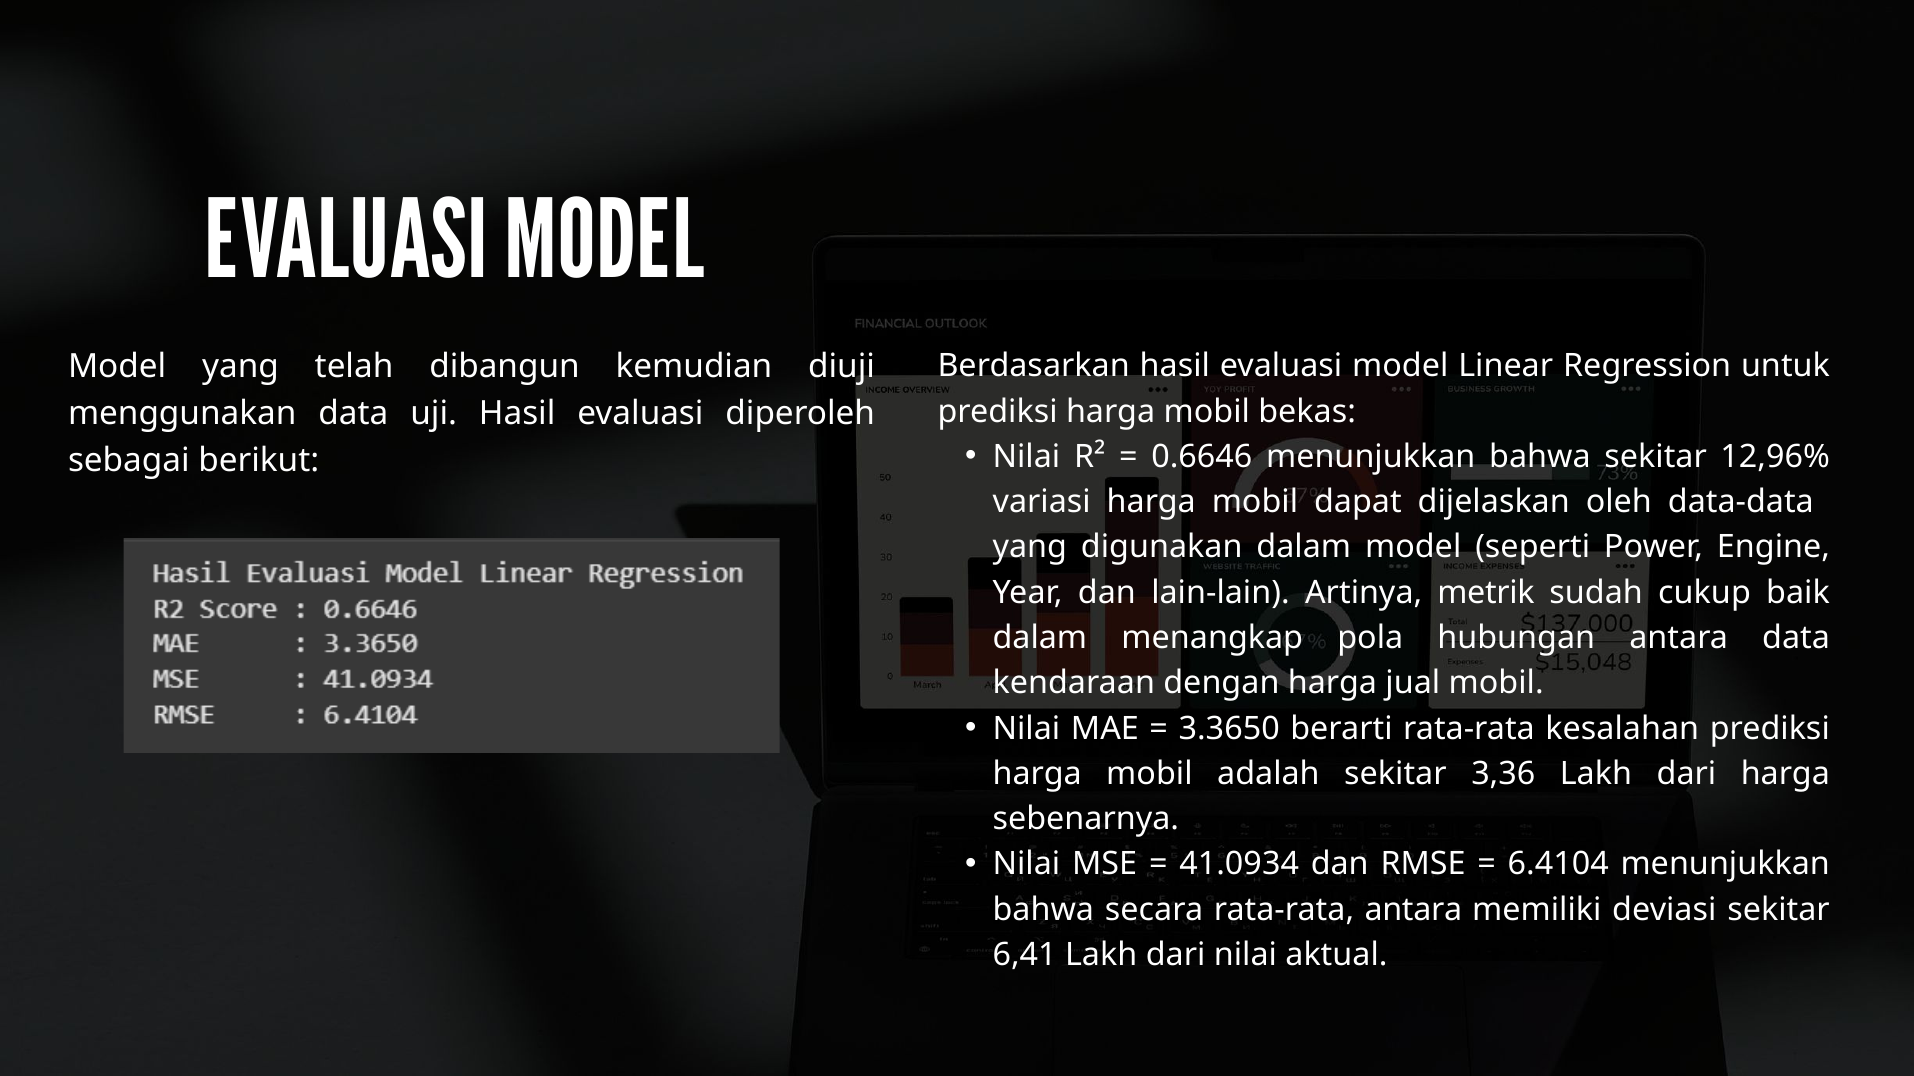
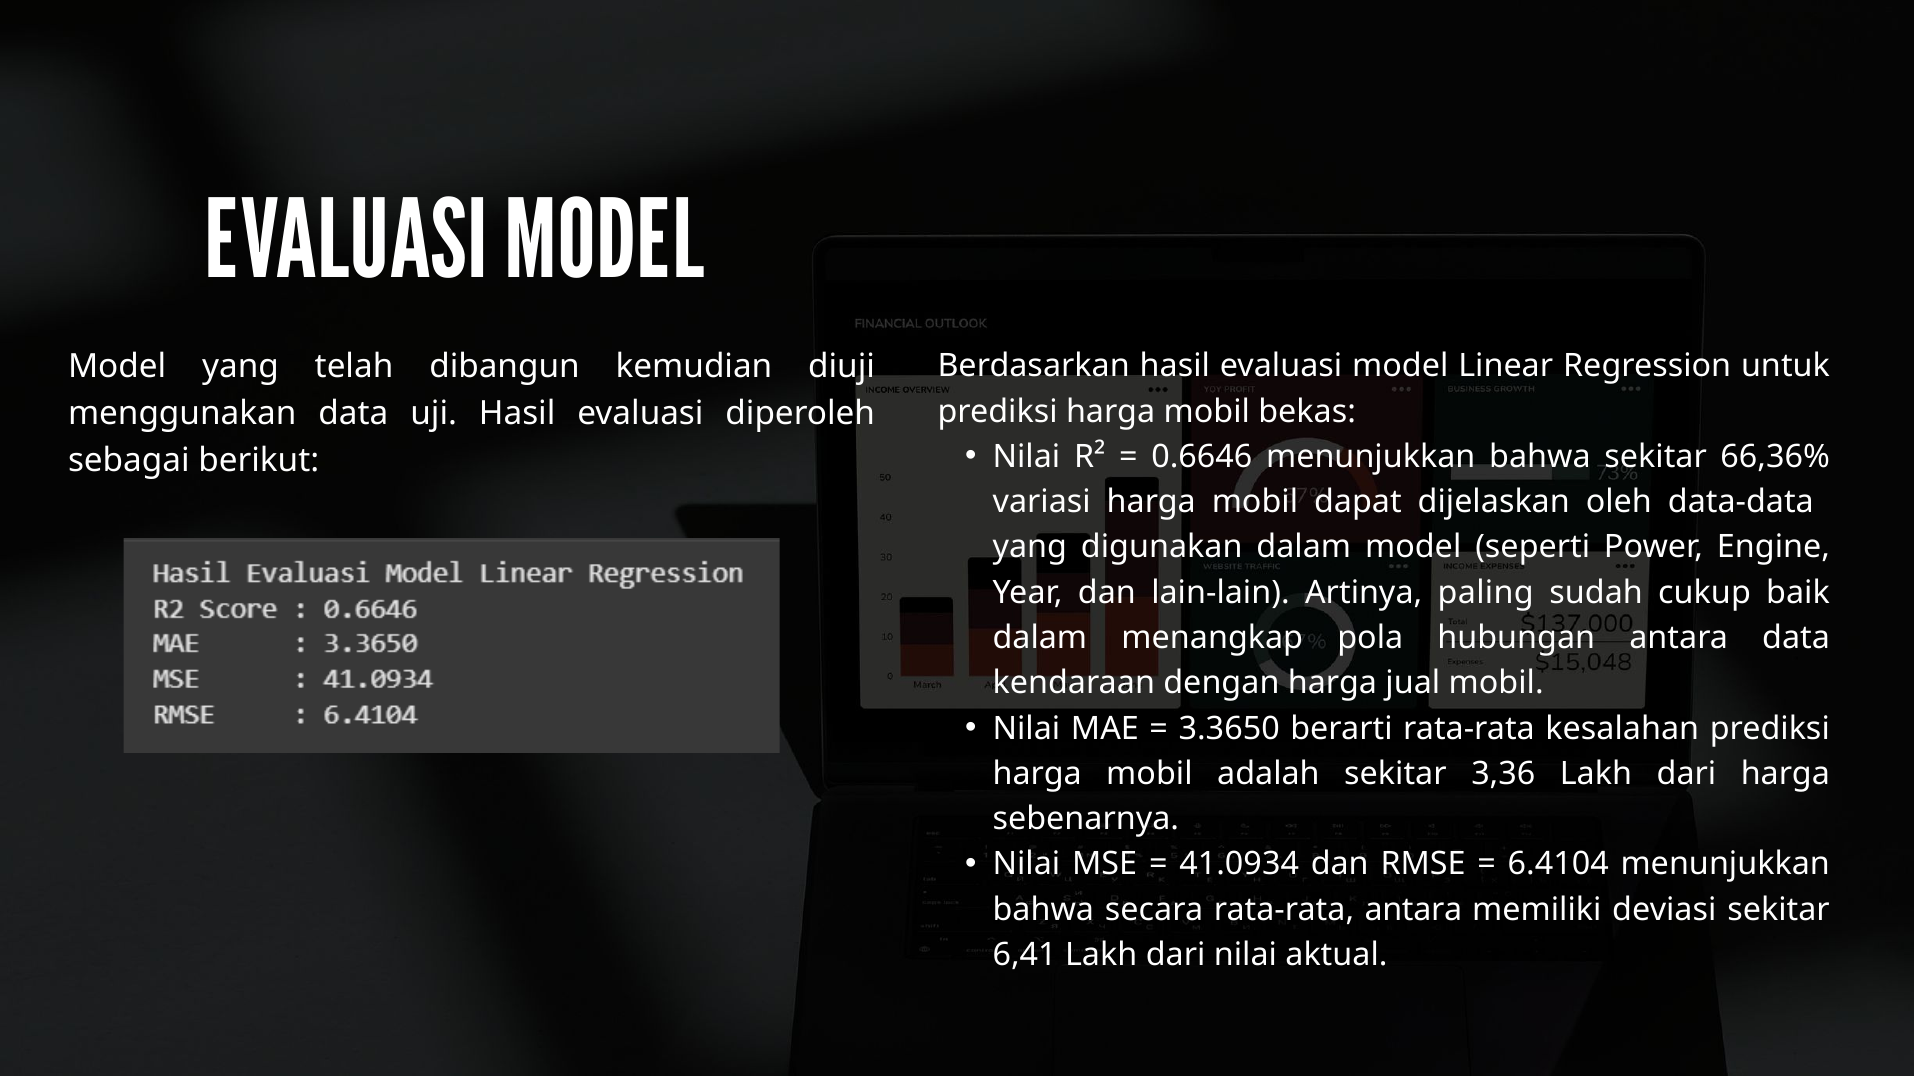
12,96%: 12,96% -> 66,36%
metrik: metrik -> paling
